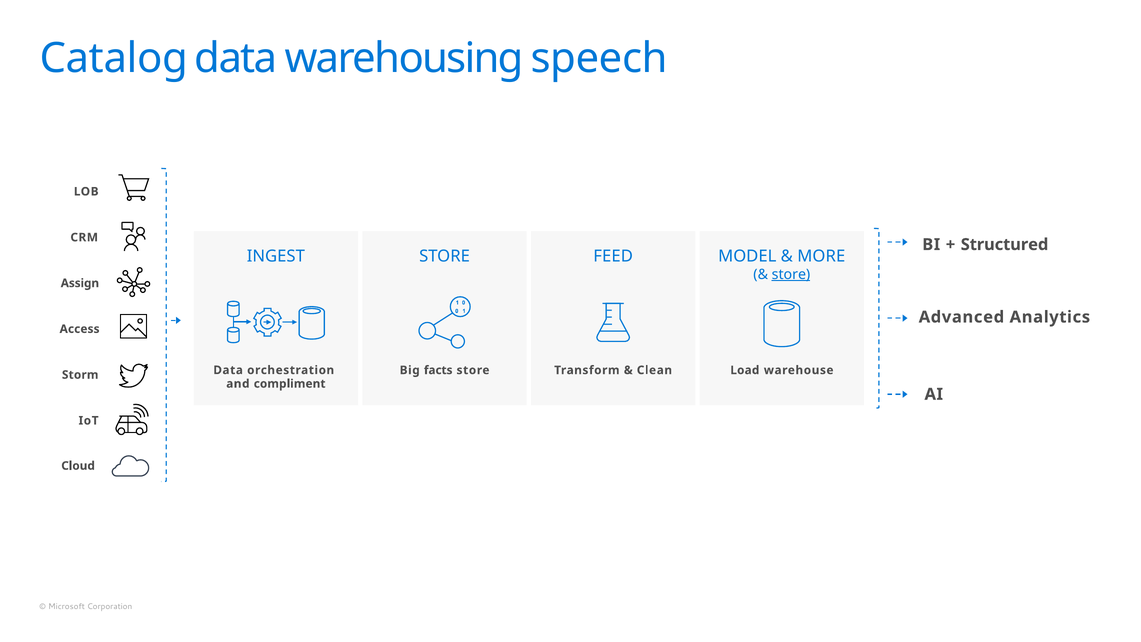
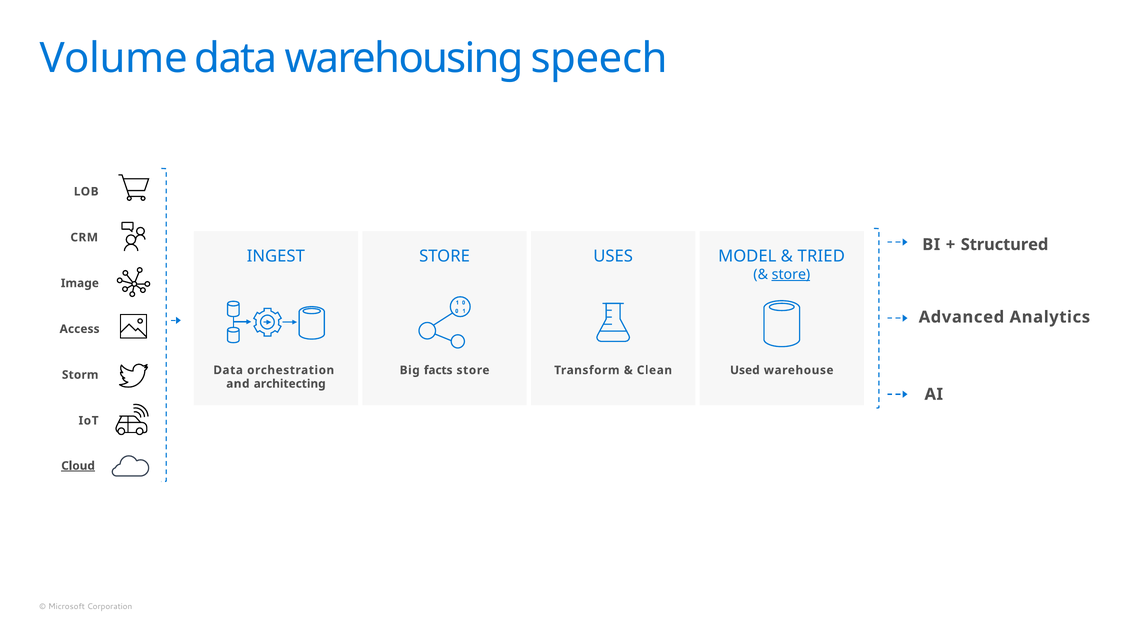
Catalog: Catalog -> Volume
FEED: FEED -> USES
MORE: MORE -> TRIED
Assign: Assign -> Image
Load: Load -> Used
compliment: compliment -> architecting
Cloud underline: none -> present
